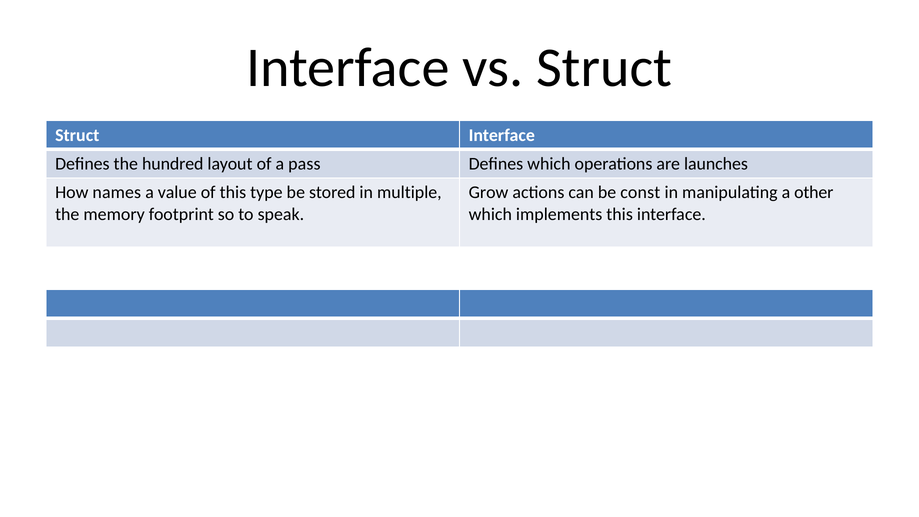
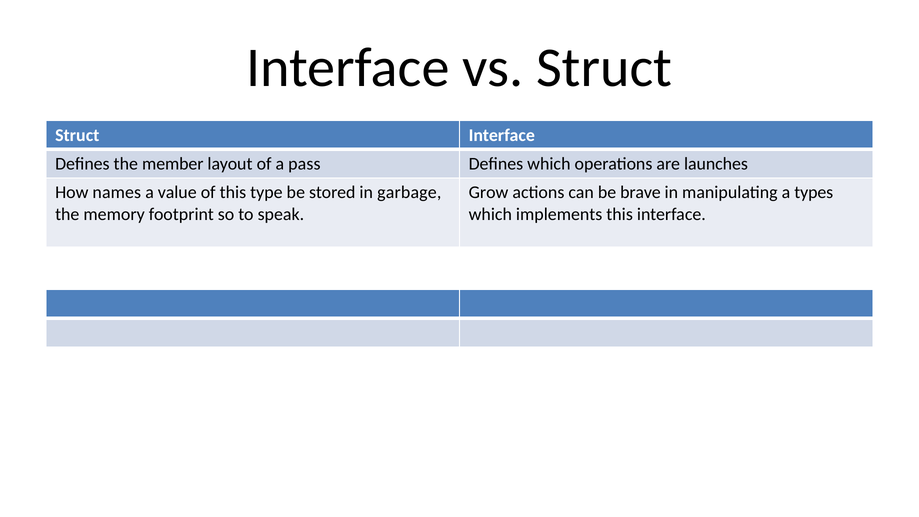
hundred: hundred -> member
multiple: multiple -> garbage
const: const -> brave
other: other -> types
